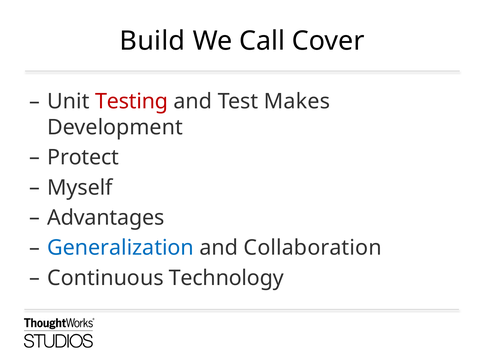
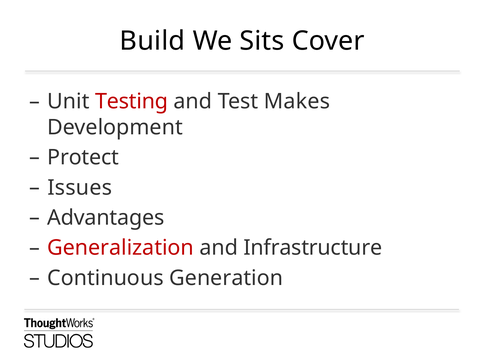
Call: Call -> Sits
Myself: Myself -> Issues
Generalization colour: blue -> red
Collaboration: Collaboration -> Infrastructure
Technology: Technology -> Generation
